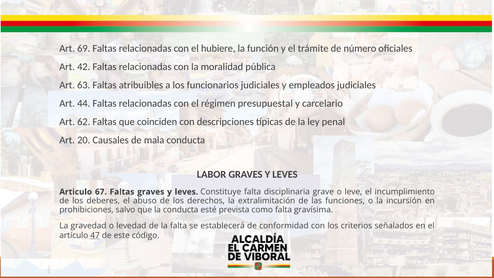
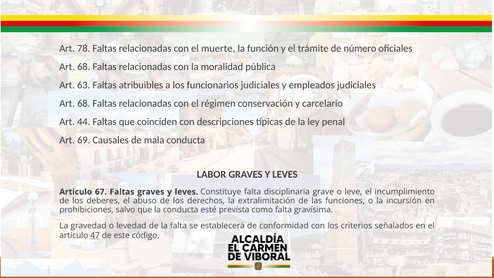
69: 69 -> 78
hubiere: hubiere -> muerte
42 at (84, 67): 42 -> 68
44 at (84, 103): 44 -> 68
presupuestal: presupuestal -> conservación
62: 62 -> 44
20: 20 -> 69
